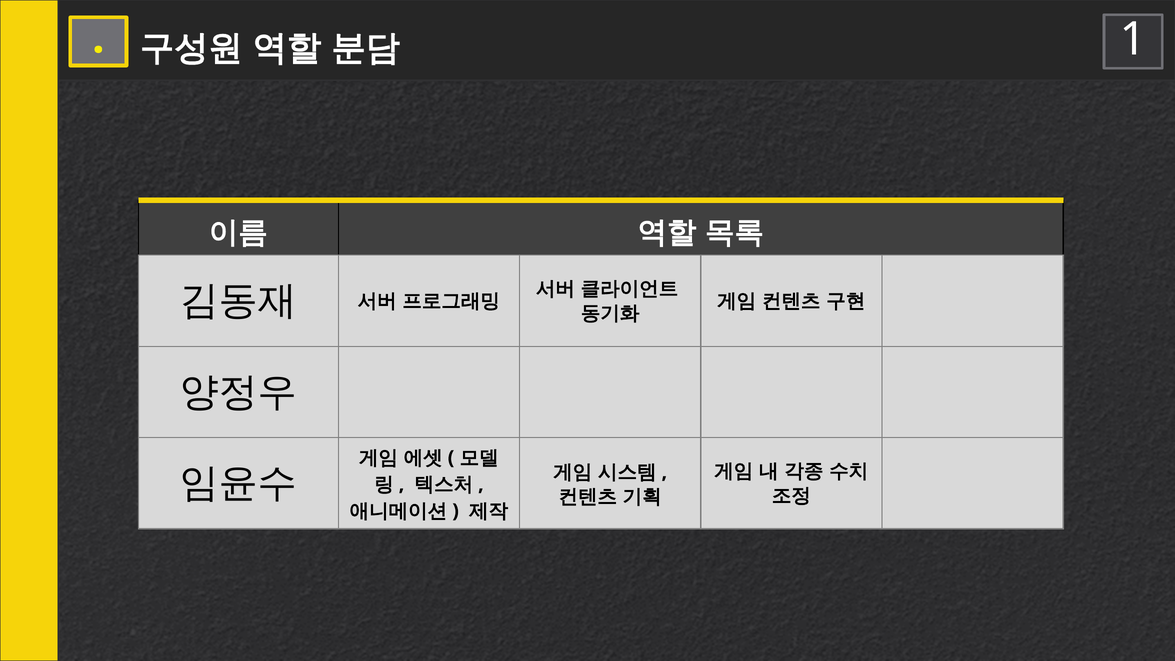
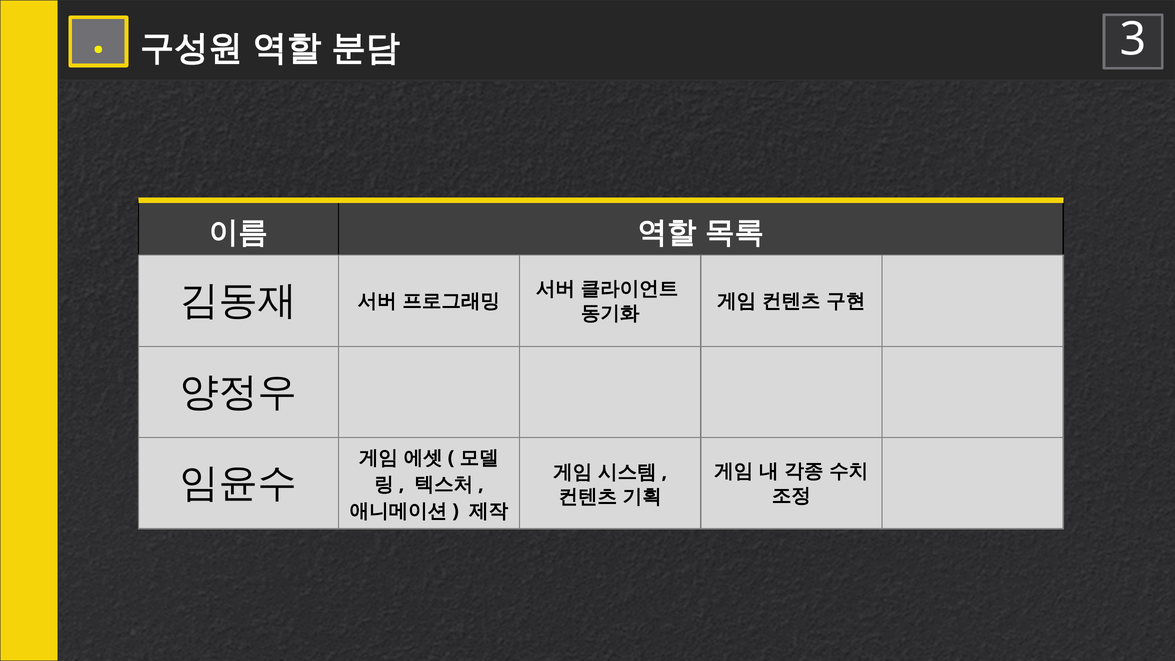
1: 1 -> 3
